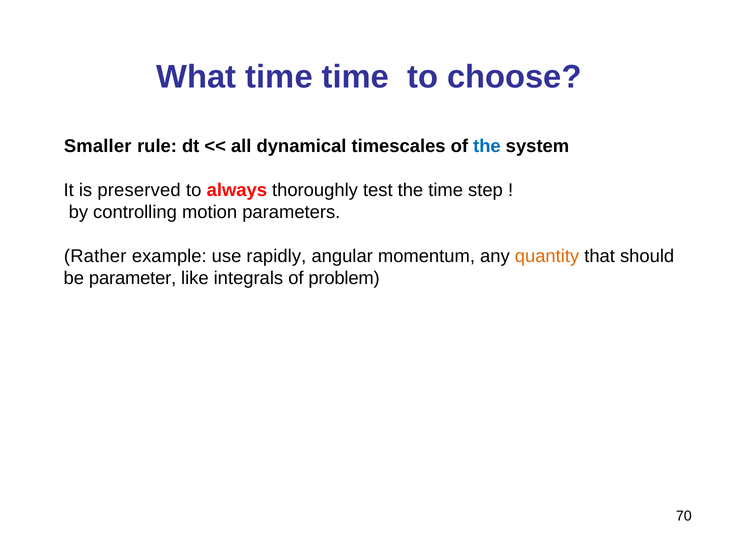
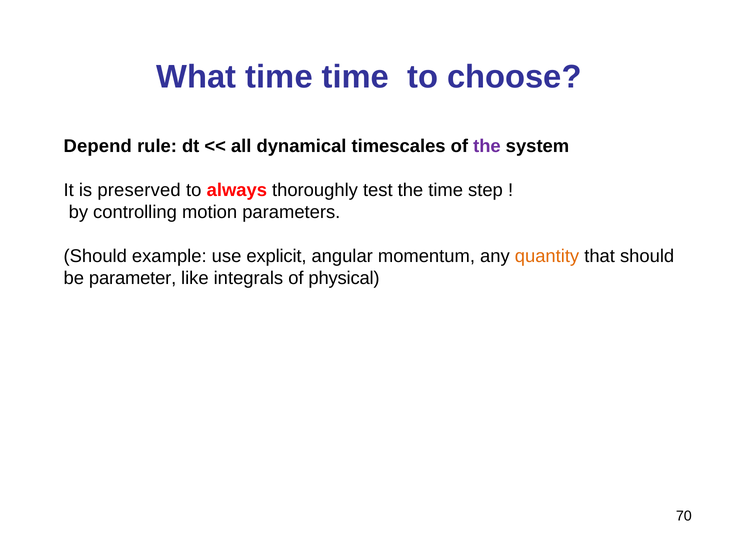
Smaller: Smaller -> Depend
the at (487, 146) colour: blue -> purple
Rather at (95, 256): Rather -> Should
rapidly: rapidly -> explicit
problem: problem -> physical
